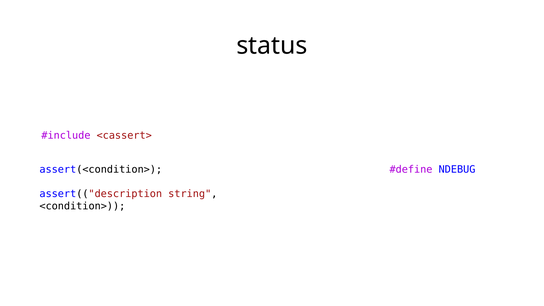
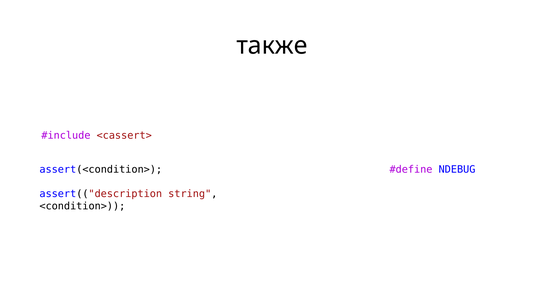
status: status -> также
